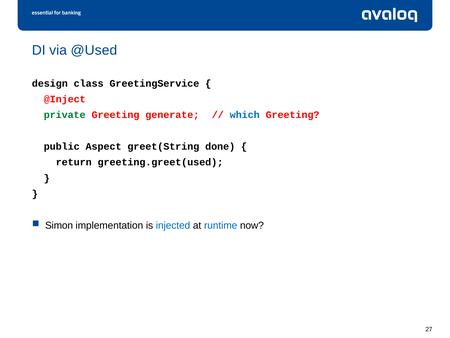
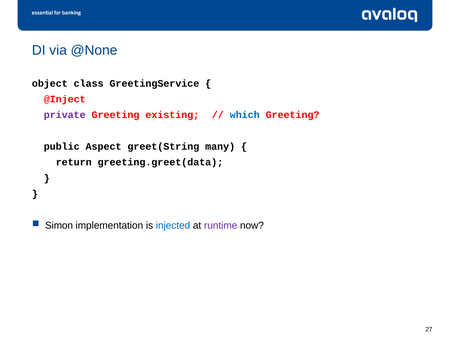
@Used: @Used -> @None
design: design -> object
private colour: green -> purple
generate: generate -> existing
done: done -> many
greeting.greet(used: greeting.greet(used -> greeting.greet(data
runtime colour: blue -> purple
